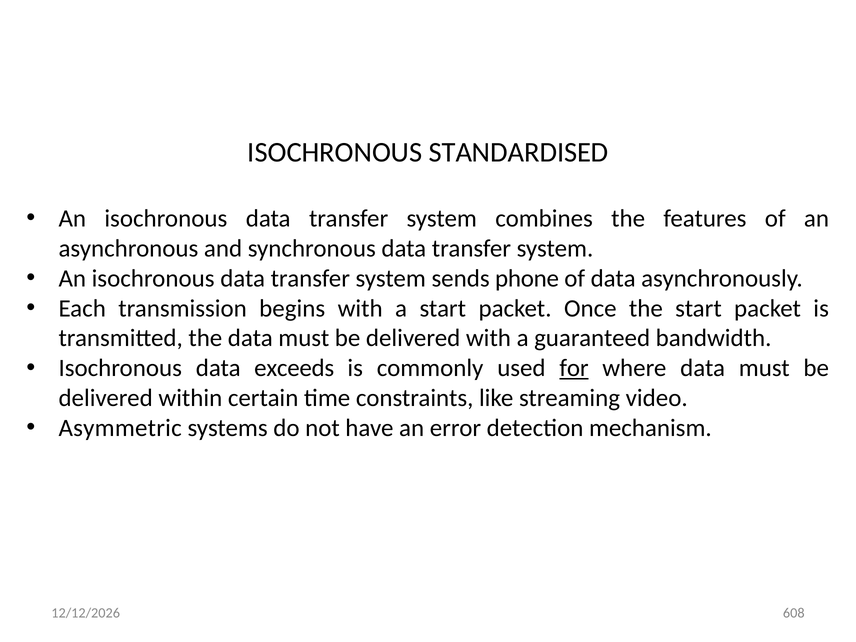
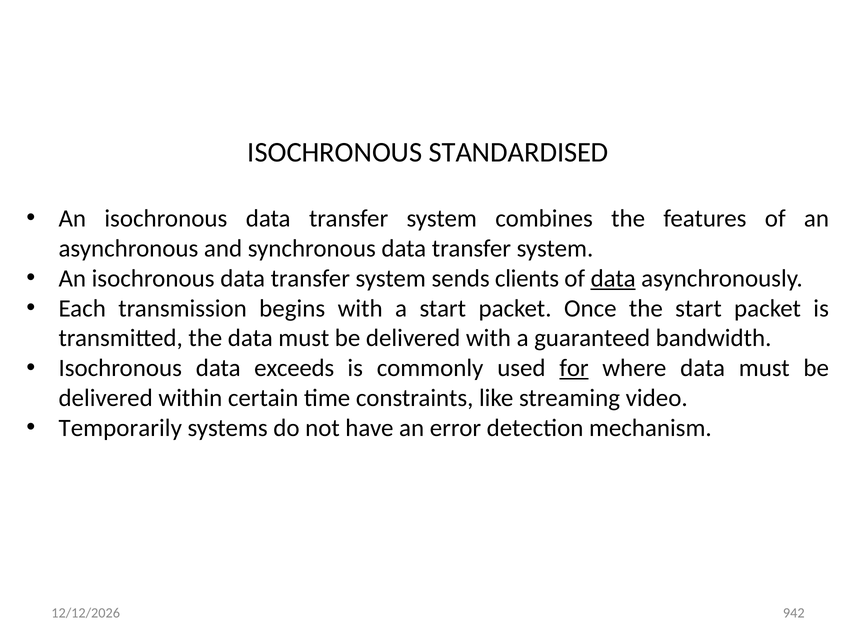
phone: phone -> clients
data at (613, 278) underline: none -> present
Asymmetric: Asymmetric -> Temporarily
608: 608 -> 942
